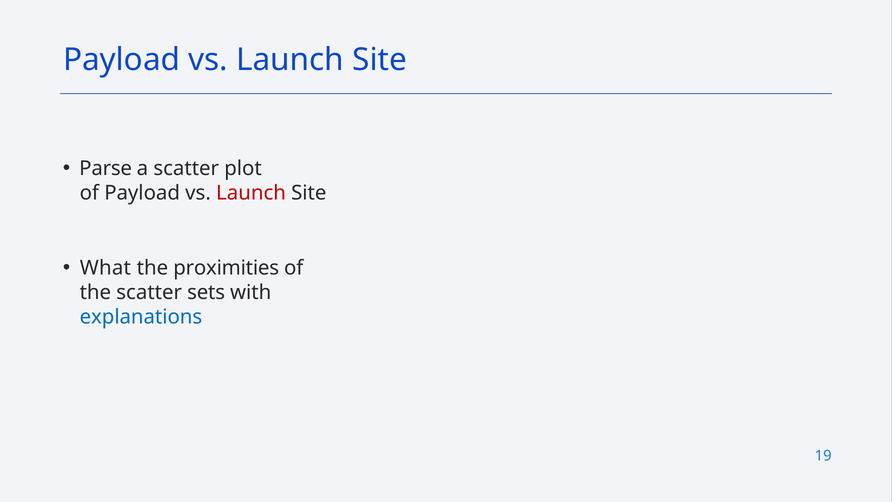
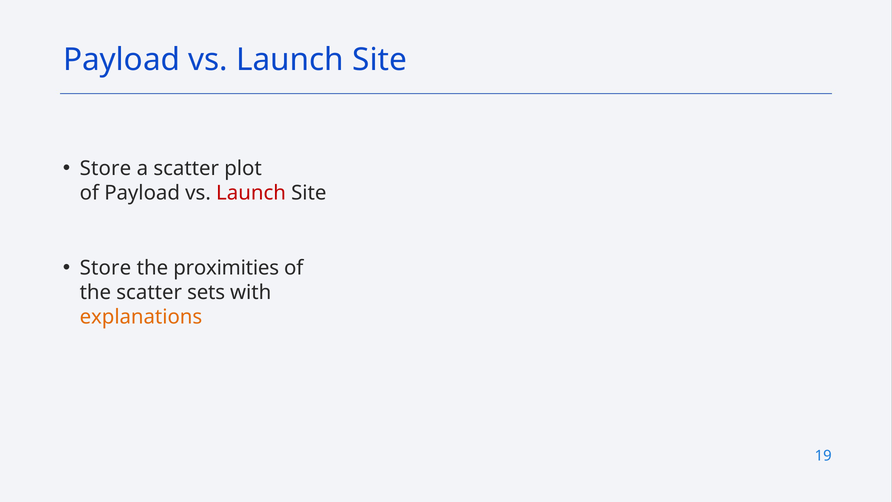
Parse at (106, 168): Parse -> Store
What at (105, 268): What -> Store
explanations colour: blue -> orange
